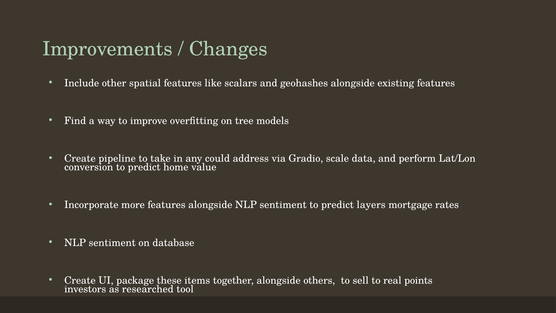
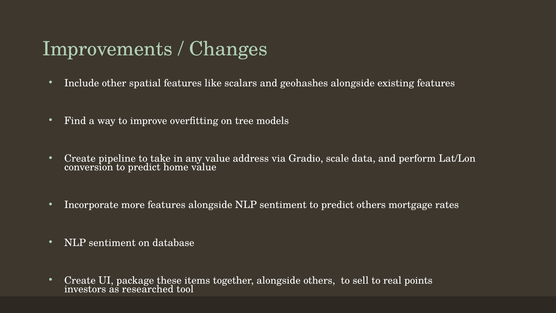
any could: could -> value
predict layers: layers -> others
